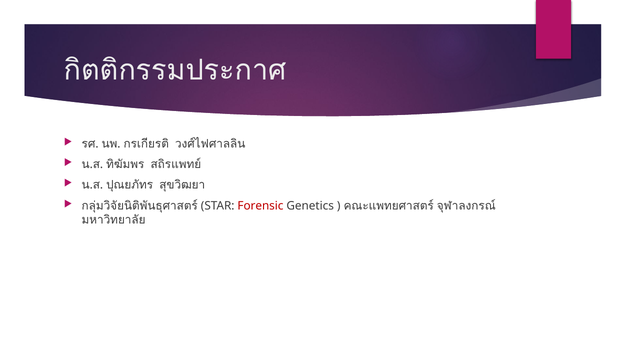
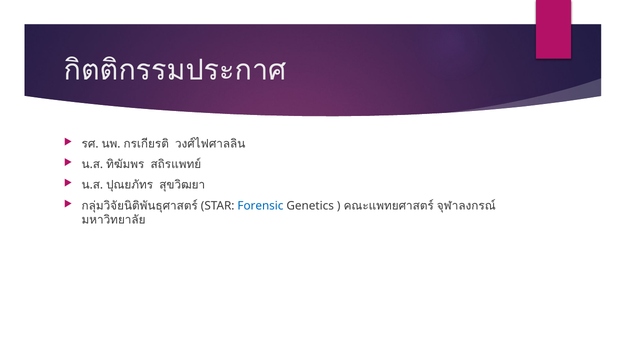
Forensic colour: red -> blue
